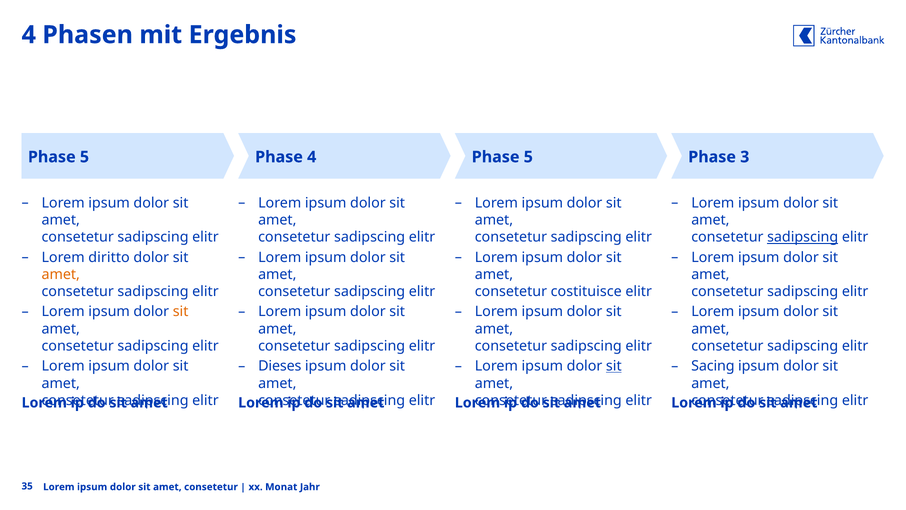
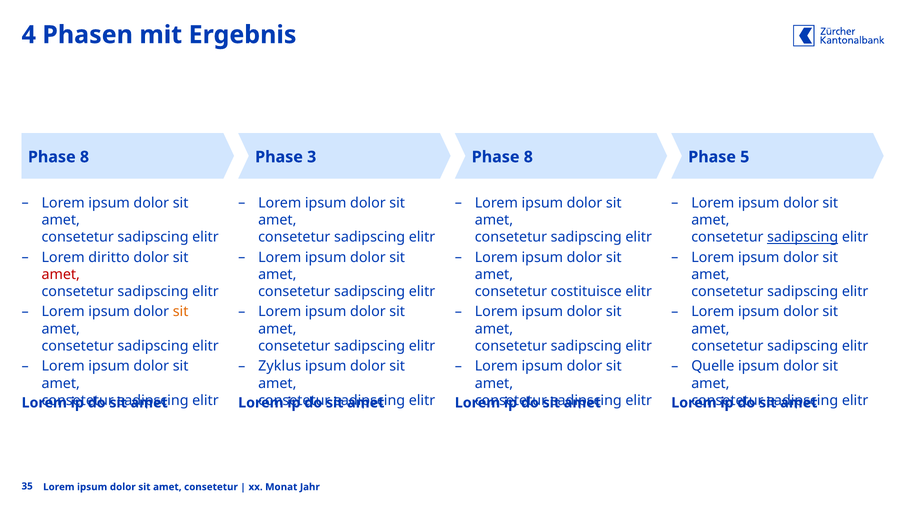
5 at (84, 157): 5 -> 8
Phase 4: 4 -> 3
5 at (528, 157): 5 -> 8
3: 3 -> 5
amet at (61, 274) colour: orange -> red
Dieses: Dieses -> Zyklus
sit at (614, 366) underline: present -> none
Sacing: Sacing -> Quelle
